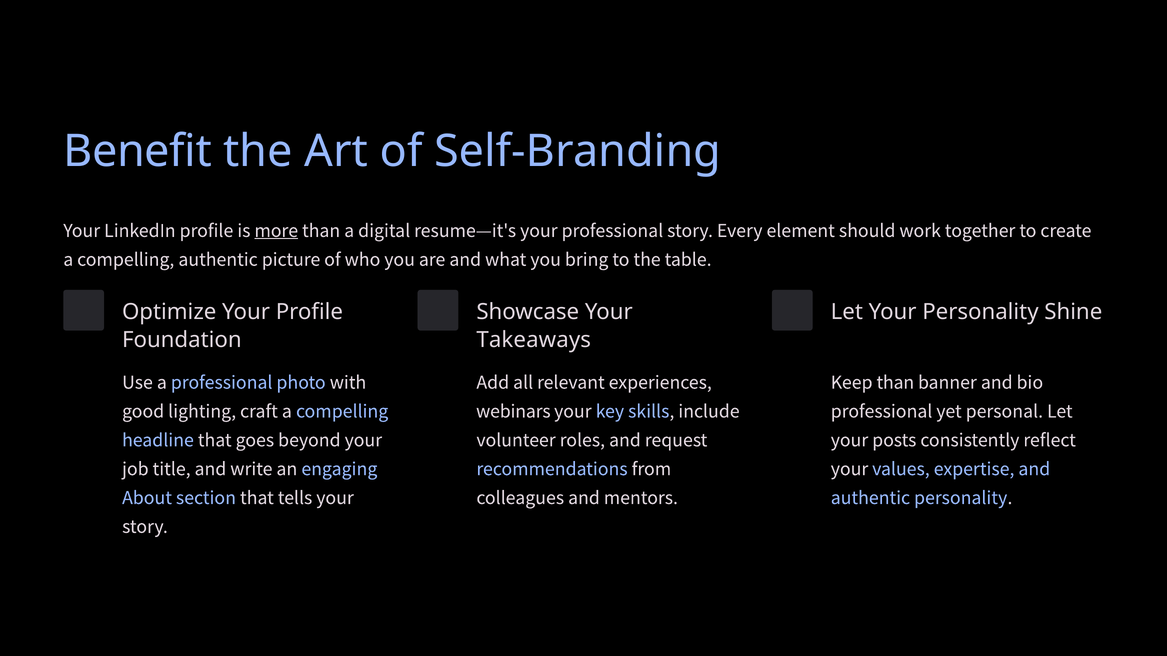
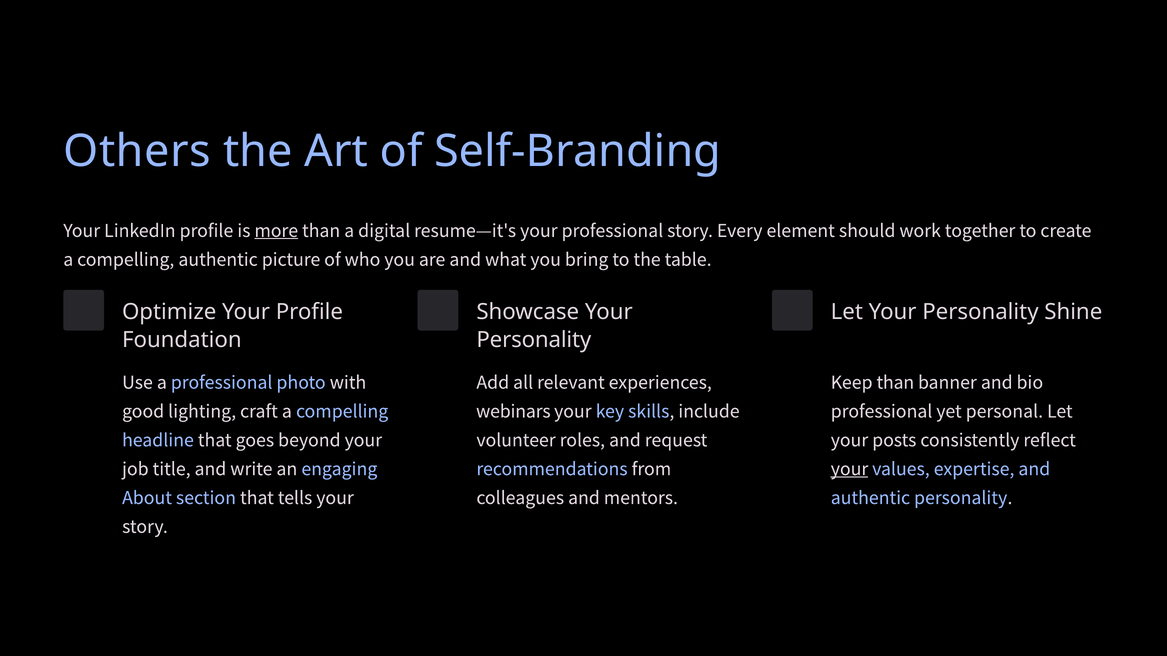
Benefit: Benefit -> Others
Takeaways at (534, 340): Takeaways -> Personality
your at (849, 470) underline: none -> present
